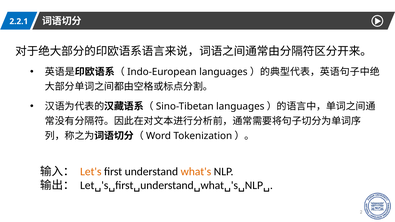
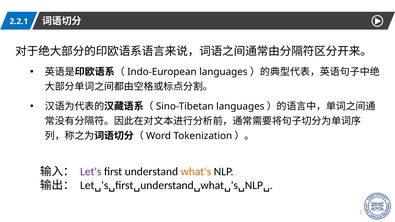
Let's colour: orange -> purple
